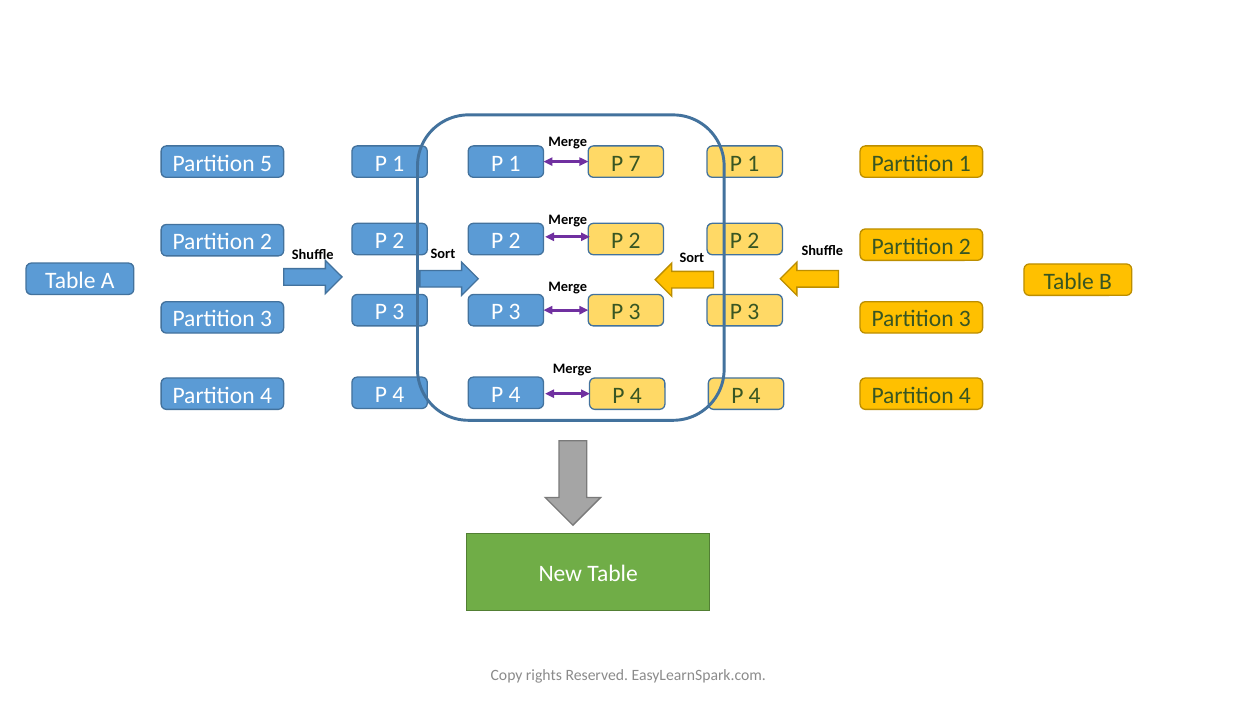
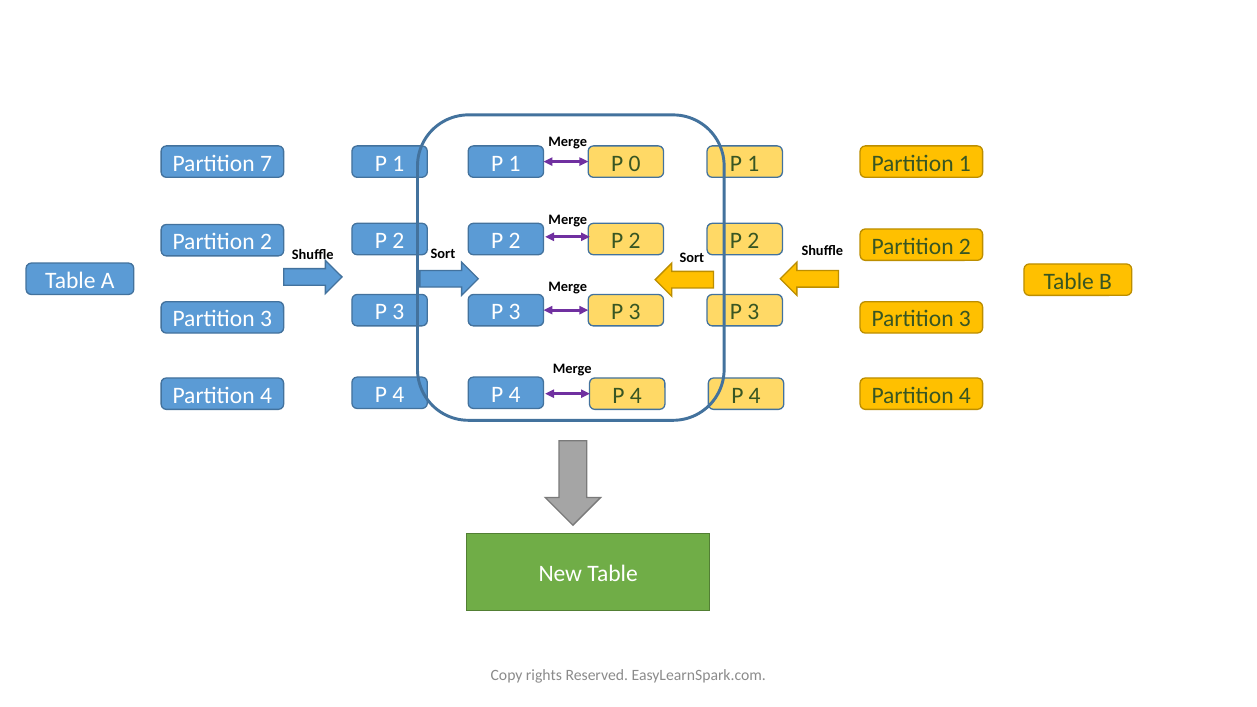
5: 5 -> 7
7: 7 -> 0
